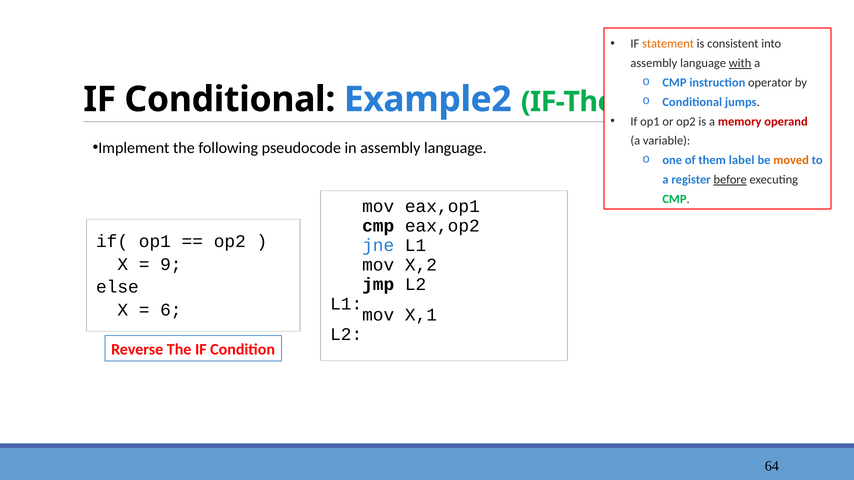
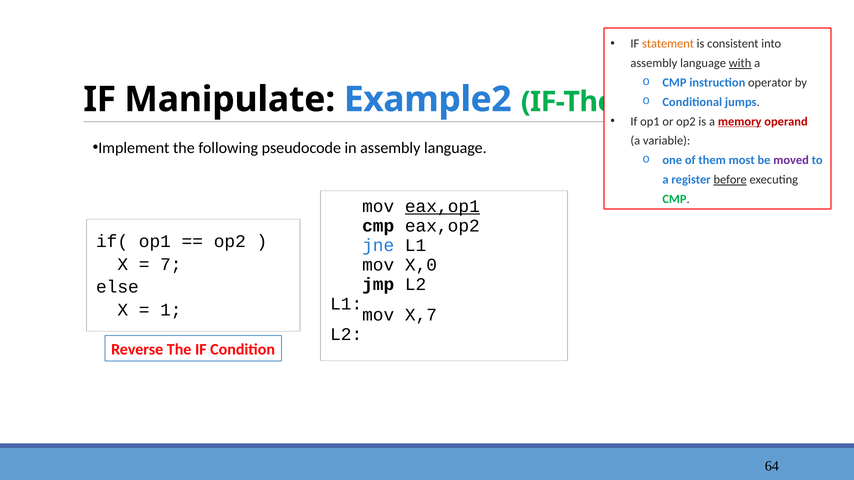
IF Conditional: Conditional -> Manipulate
memory underline: none -> present
label: label -> most
moved colour: orange -> purple
eax,op1 underline: none -> present
9: 9 -> 7
X,2: X,2 -> X,0
6: 6 -> 1
X,1: X,1 -> X,7
